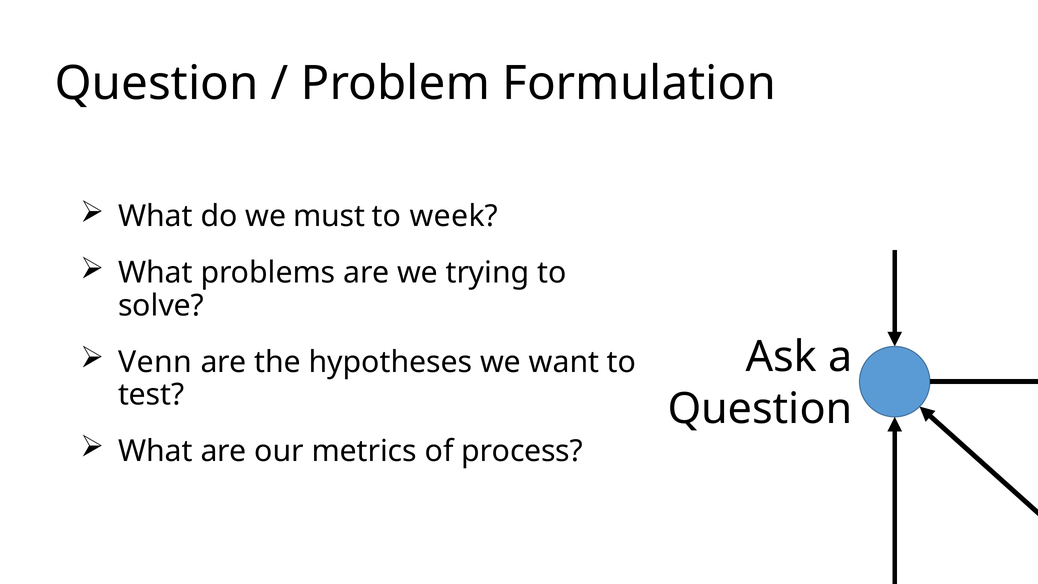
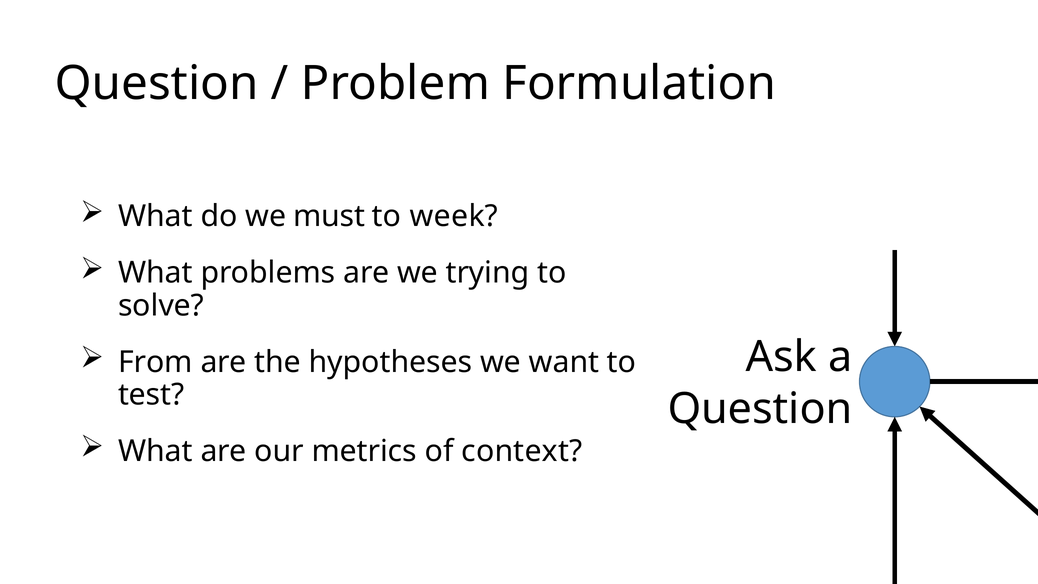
Venn: Venn -> From
process: process -> context
